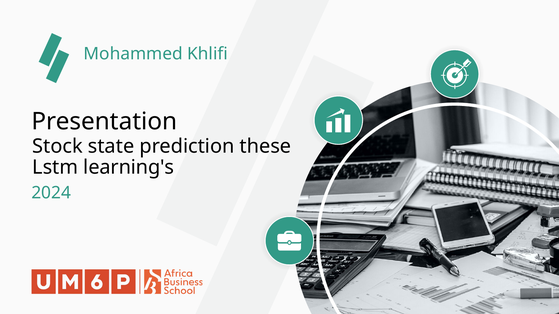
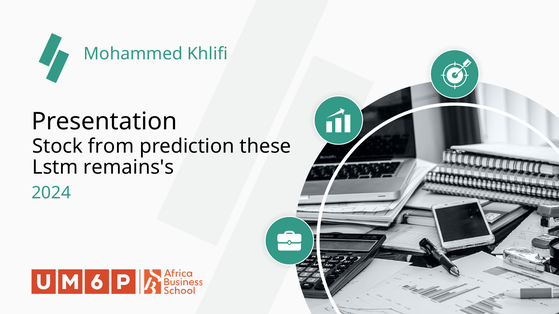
state: state -> from
learning's: learning's -> remains's
